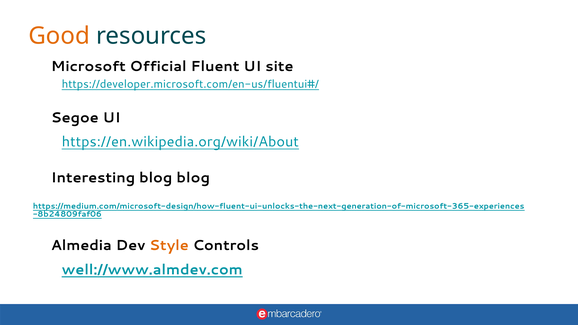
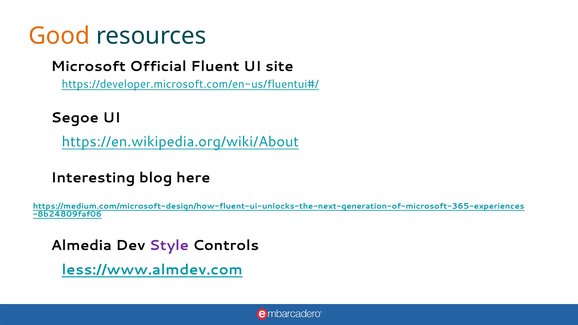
blog blog: blog -> here
Style colour: orange -> purple
well://www.almdev.com: well://www.almdev.com -> less://www.almdev.com
